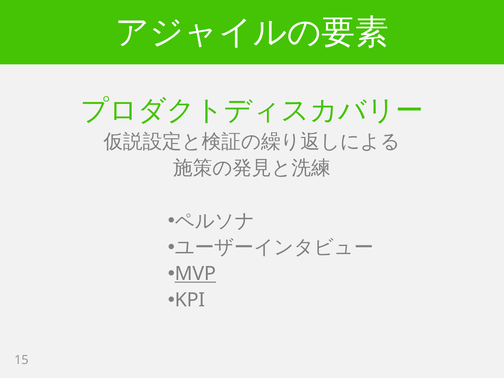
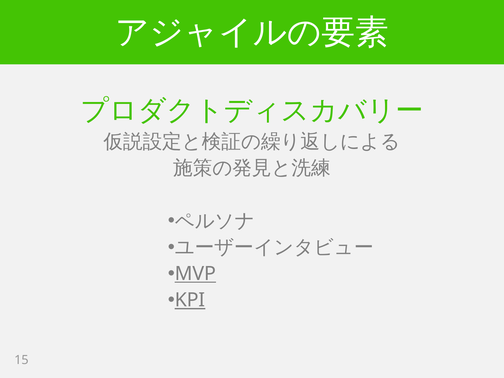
KPI underline: none -> present
